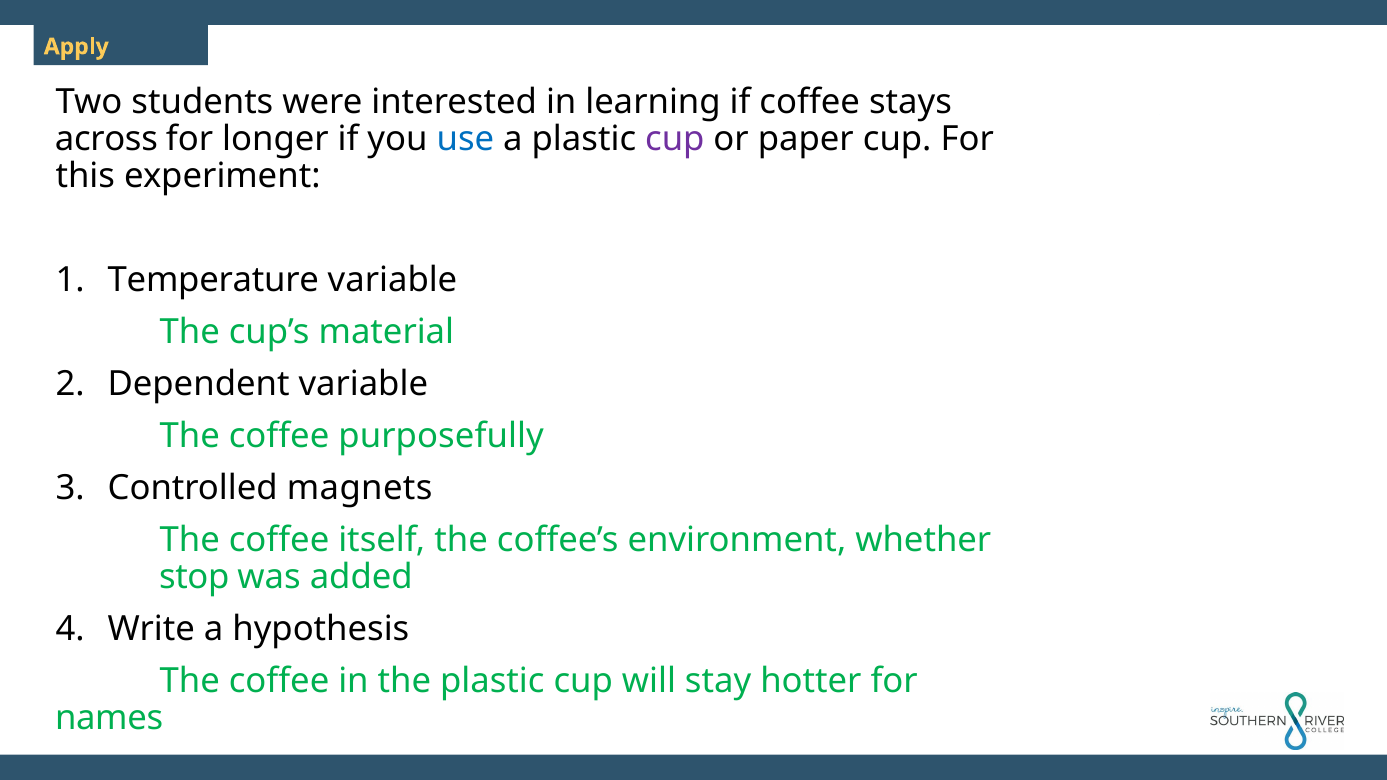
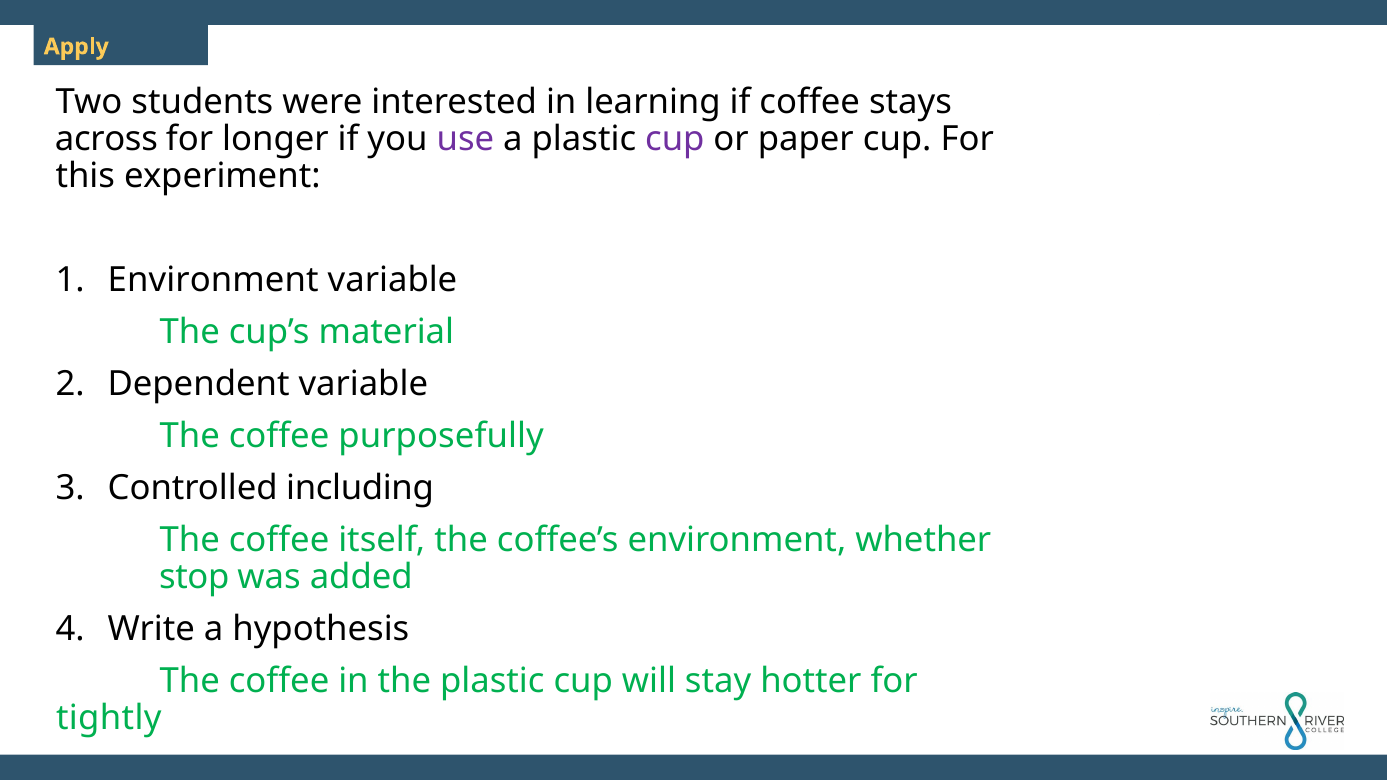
use colour: blue -> purple
Temperature at (213, 280): Temperature -> Environment
magnets: magnets -> including
names: names -> tightly
